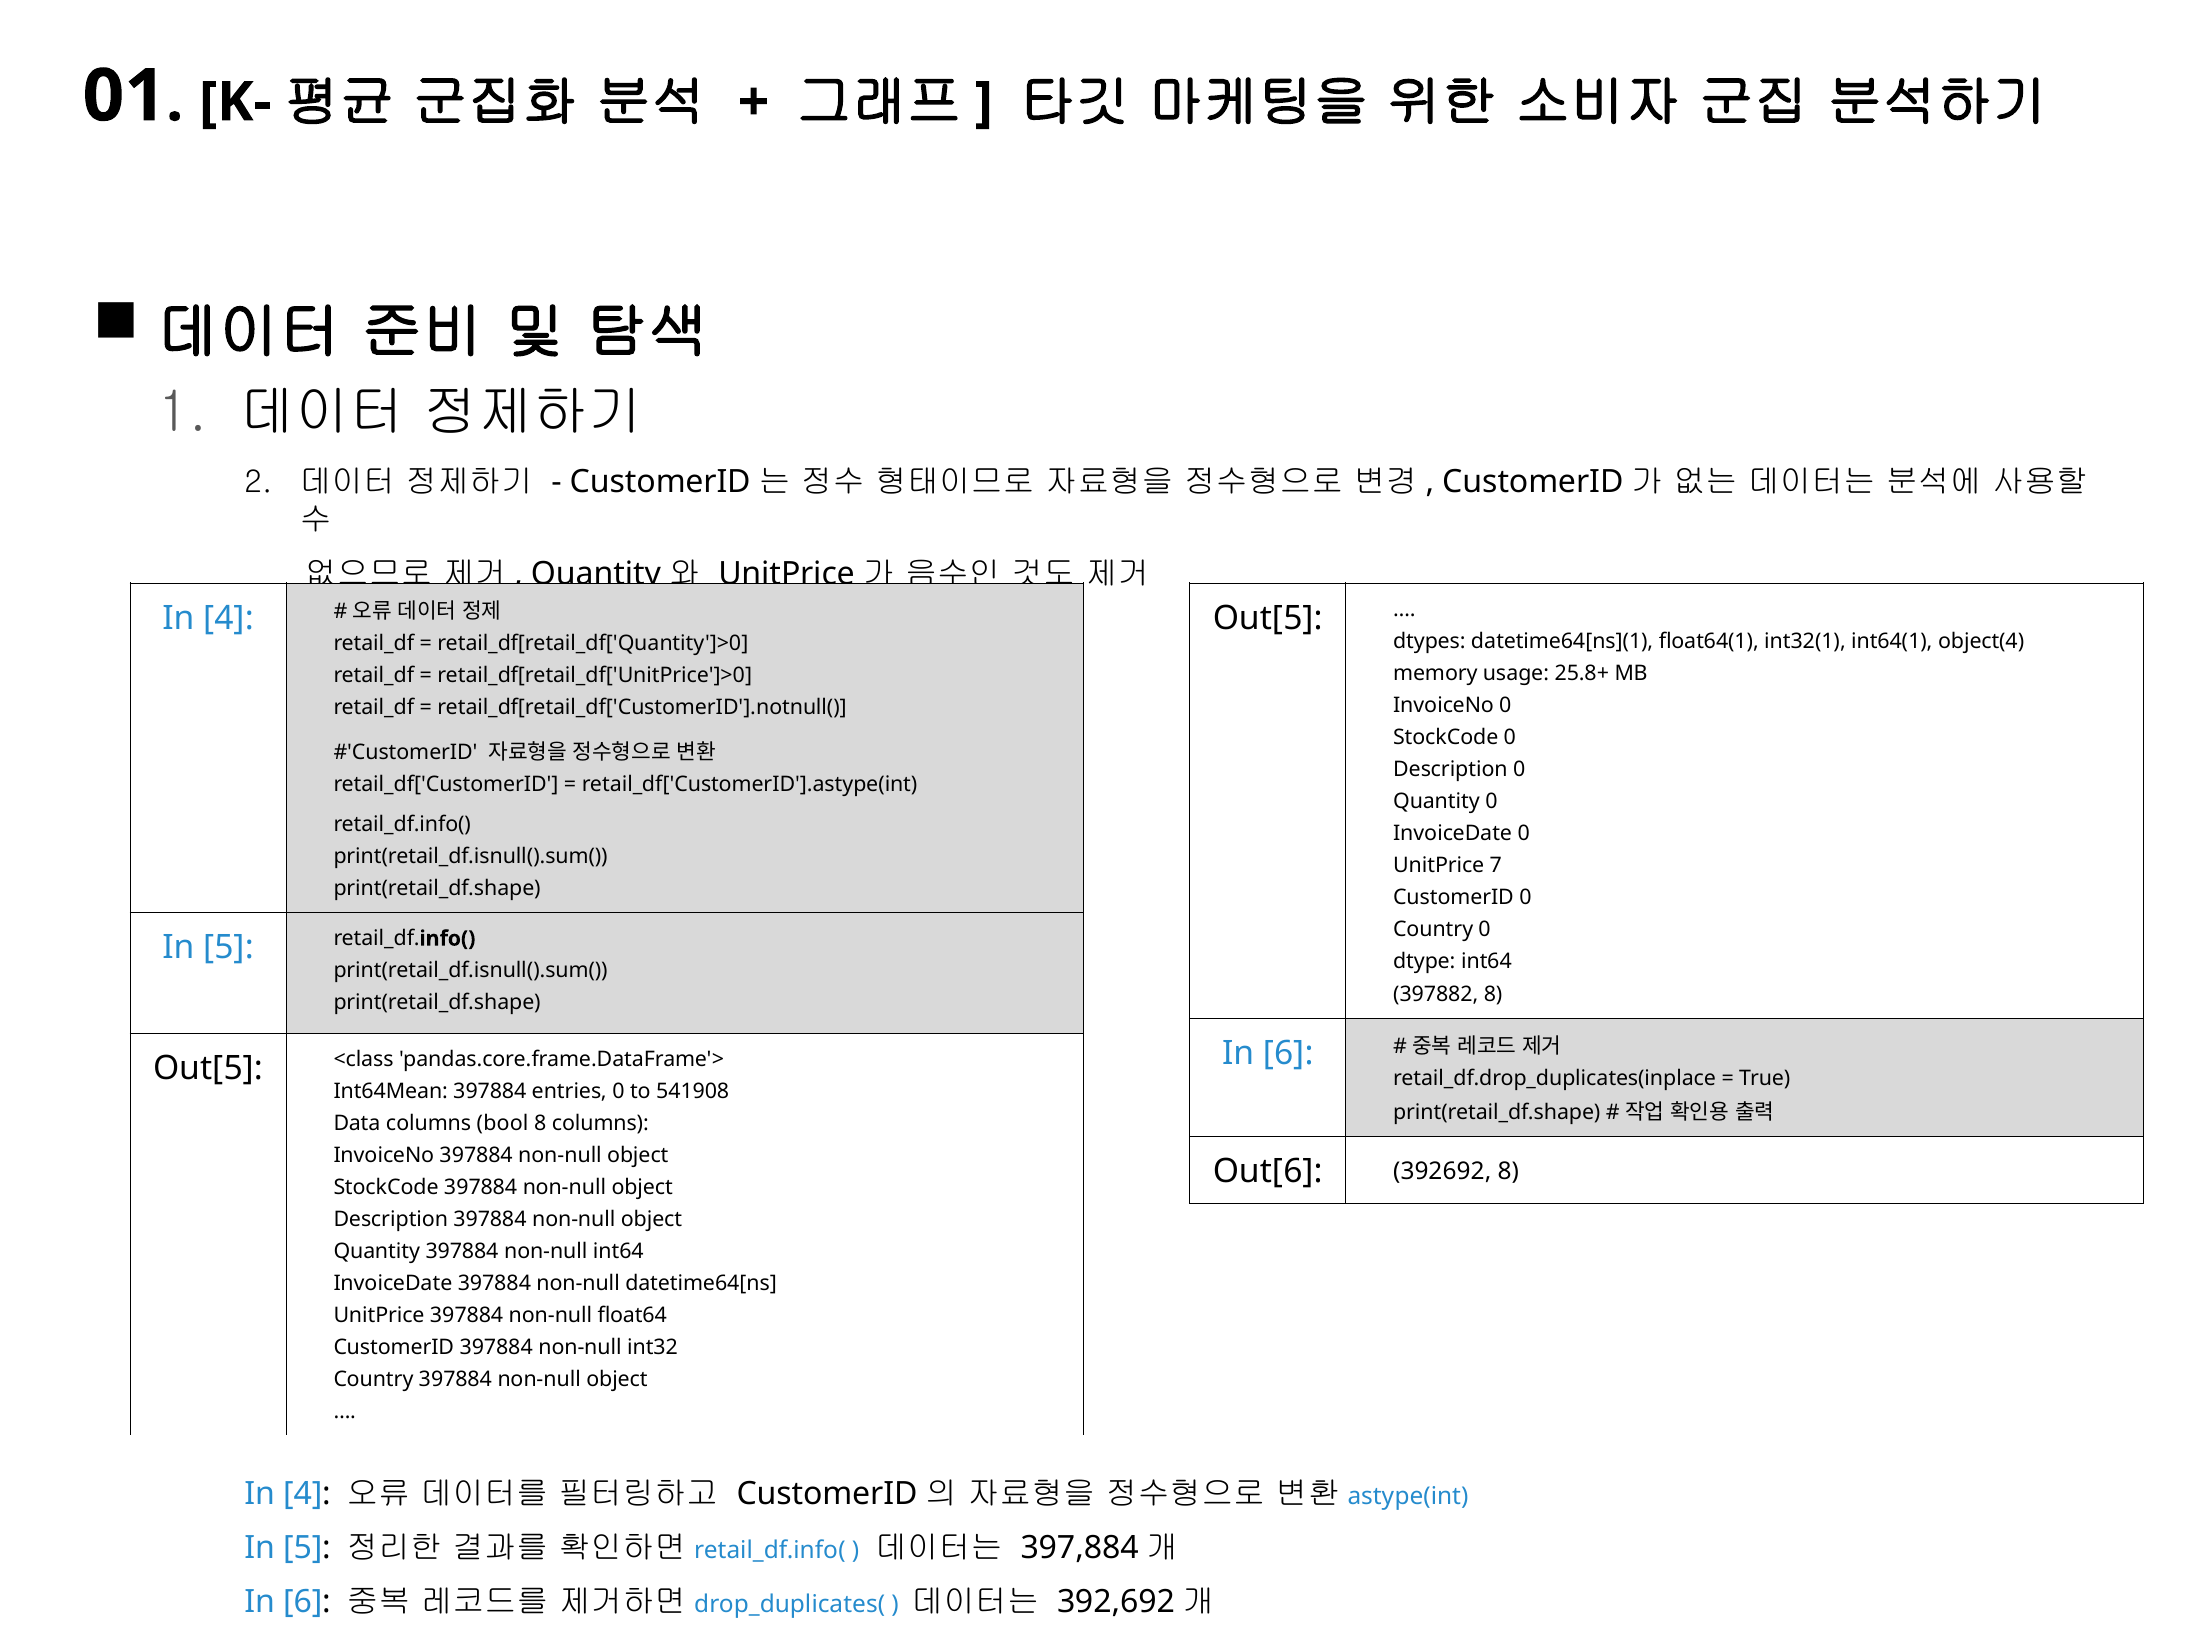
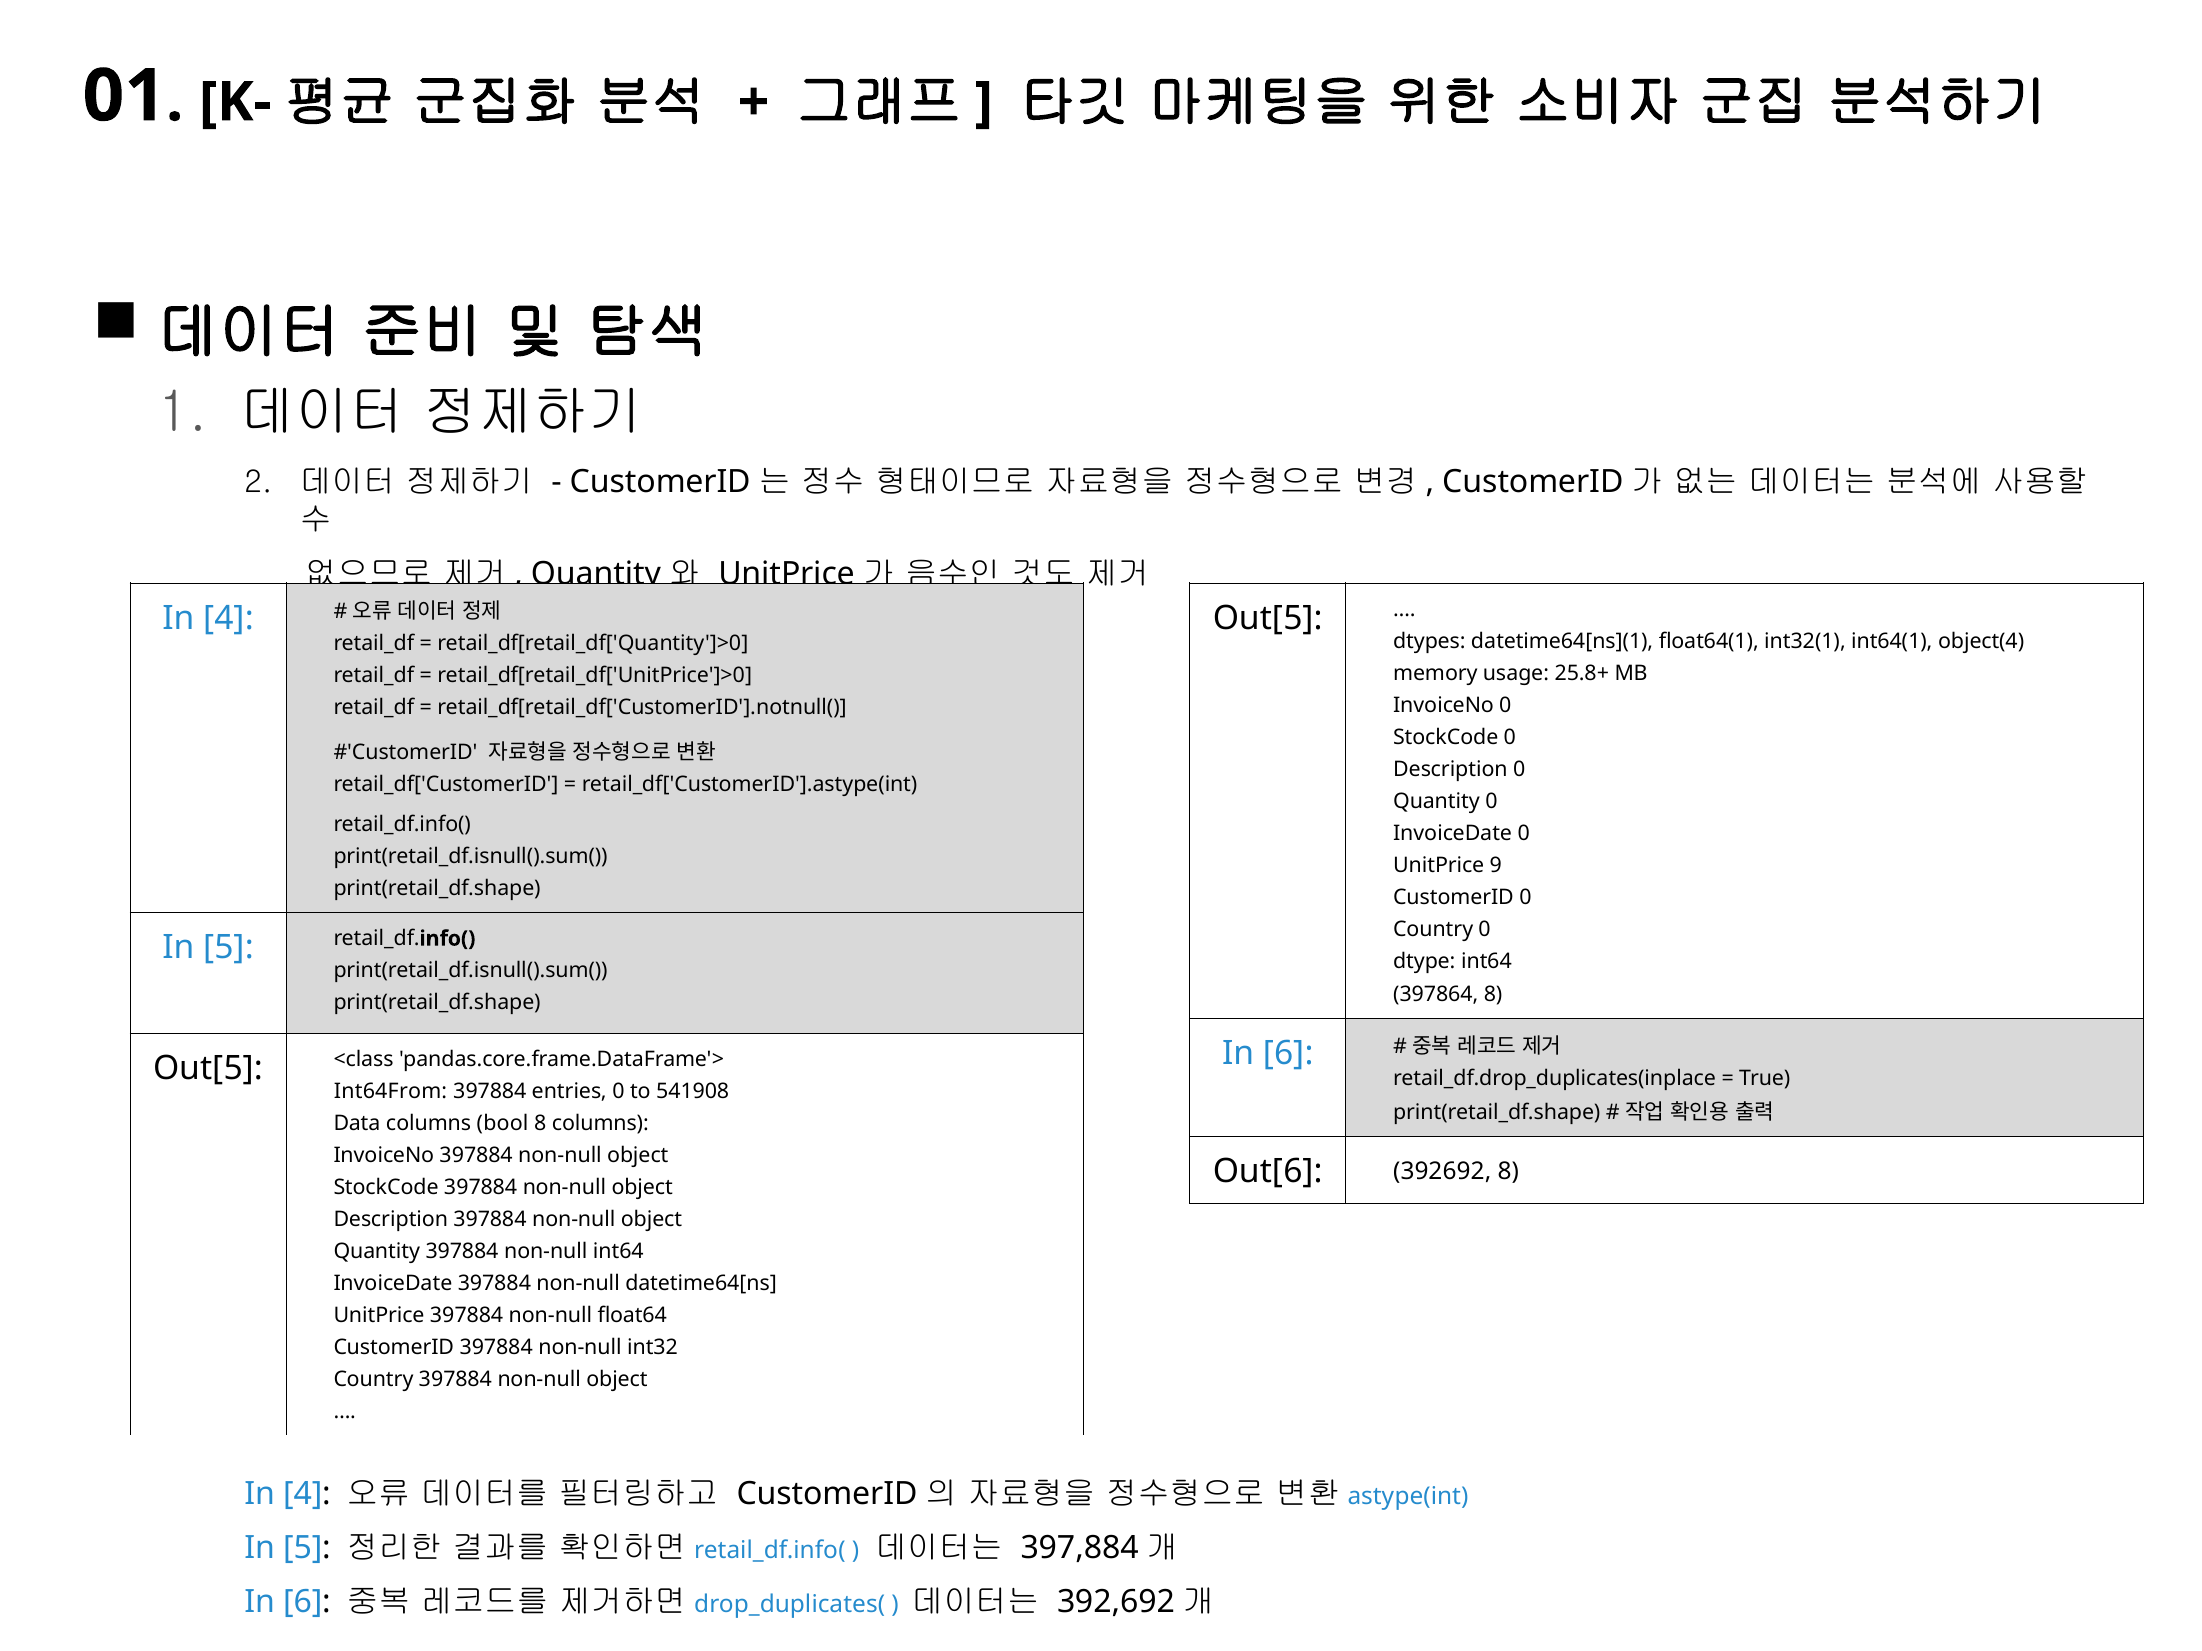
7: 7 -> 9
397882: 397882 -> 397864
Int64Mean: Int64Mean -> Int64From
